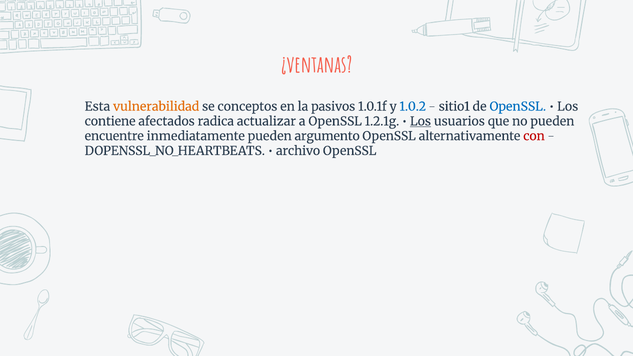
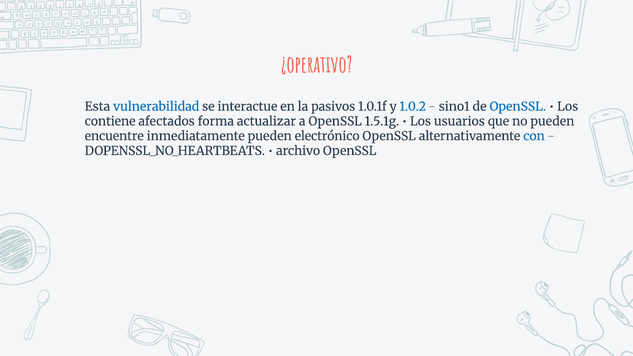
¿ventanas: ¿ventanas -> ¿operativo
vulnerabilidad colour: orange -> blue
conceptos: conceptos -> interactue
sitio1: sitio1 -> sino1
radica: radica -> forma
1.2.1g: 1.2.1g -> 1.5.1g
Los at (420, 121) underline: present -> none
argumento: argumento -> electrónico
con colour: red -> blue
